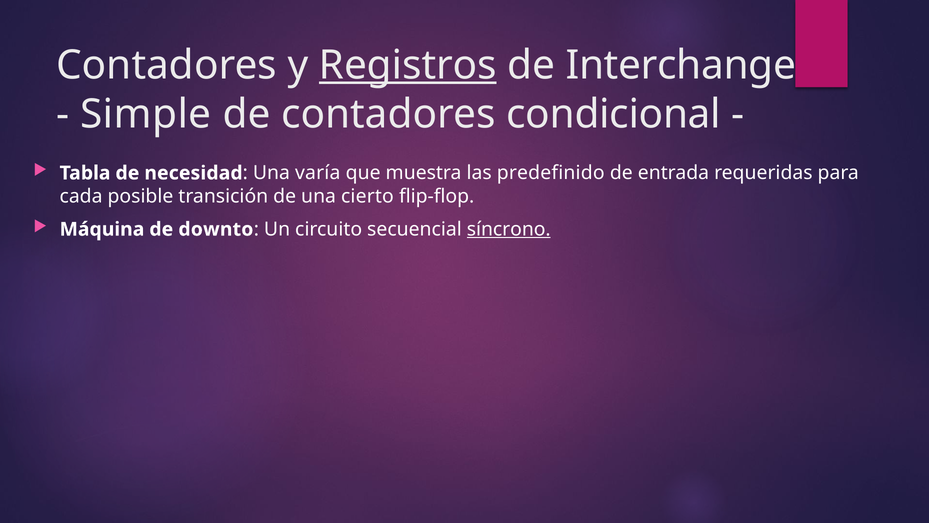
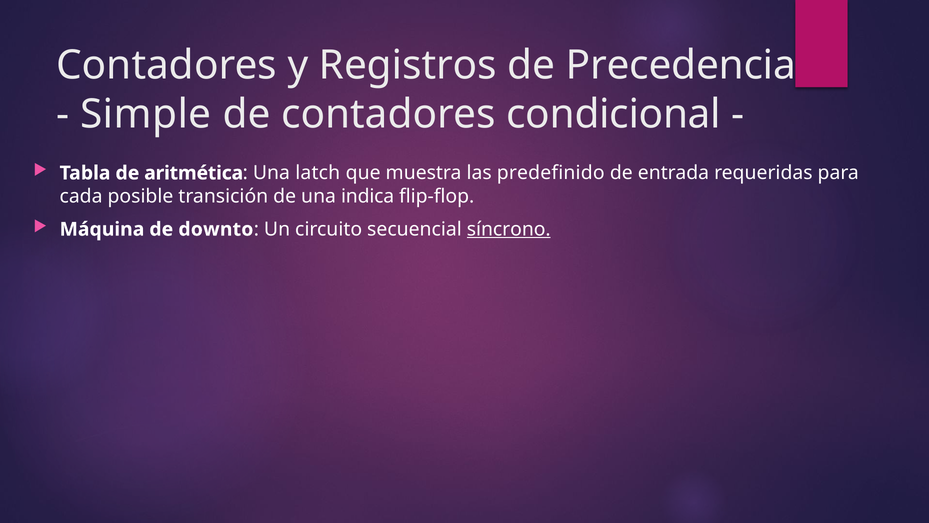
Registros underline: present -> none
Interchange: Interchange -> Precedencia
necesidad: necesidad -> aritmética
varía: varía -> latch
cierto: cierto -> indica
